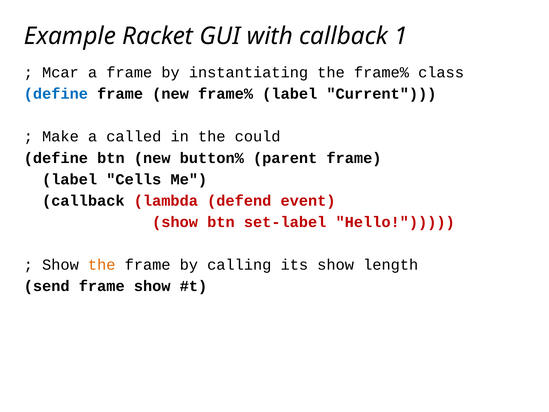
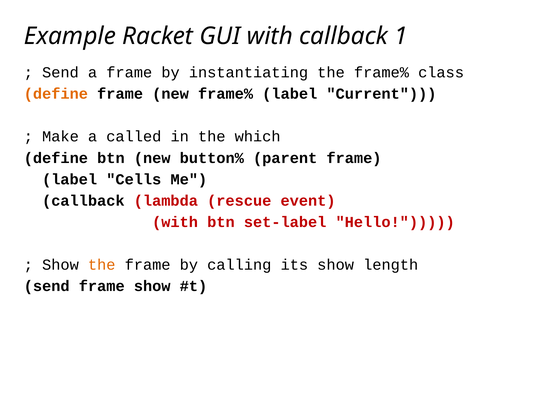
Mcar at (60, 72): Mcar -> Send
define at (56, 94) colour: blue -> orange
could: could -> which
defend: defend -> rescue
show at (175, 222): show -> with
